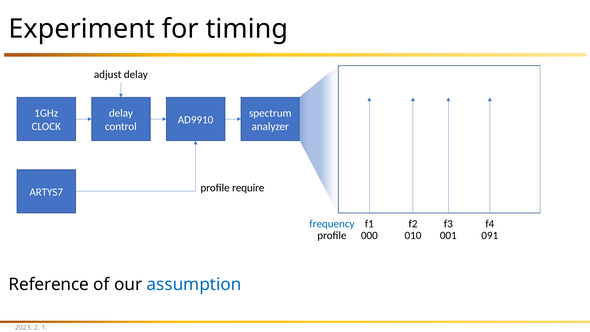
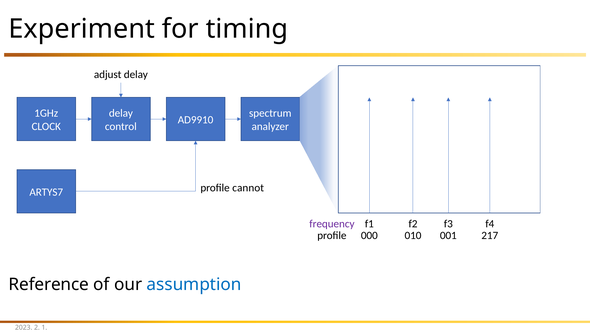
require: require -> cannot
frequency colour: blue -> purple
091: 091 -> 217
